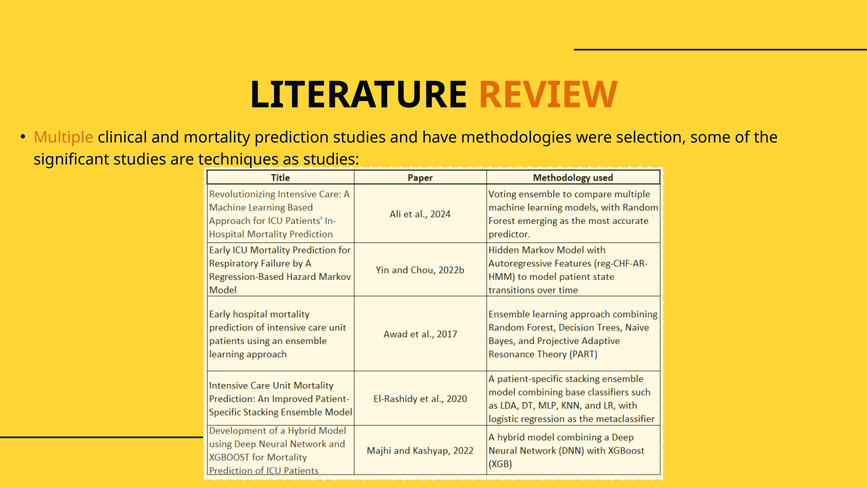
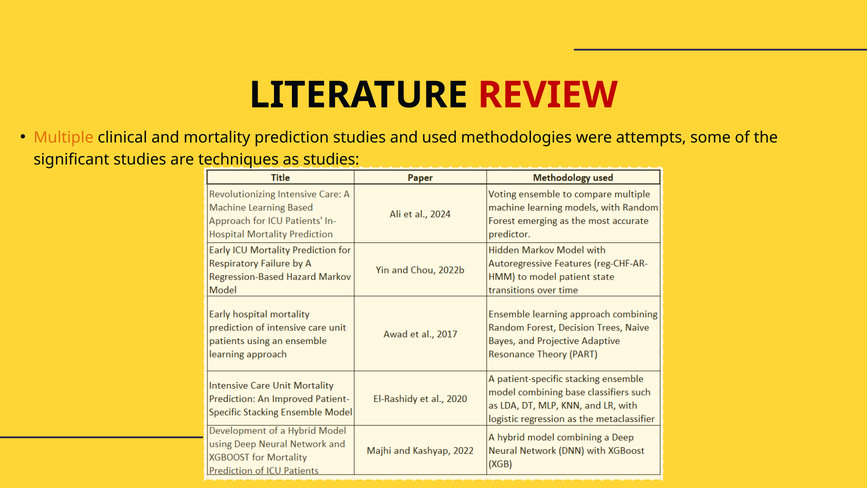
REVIEW colour: orange -> red
have: have -> used
selection: selection -> attempts
